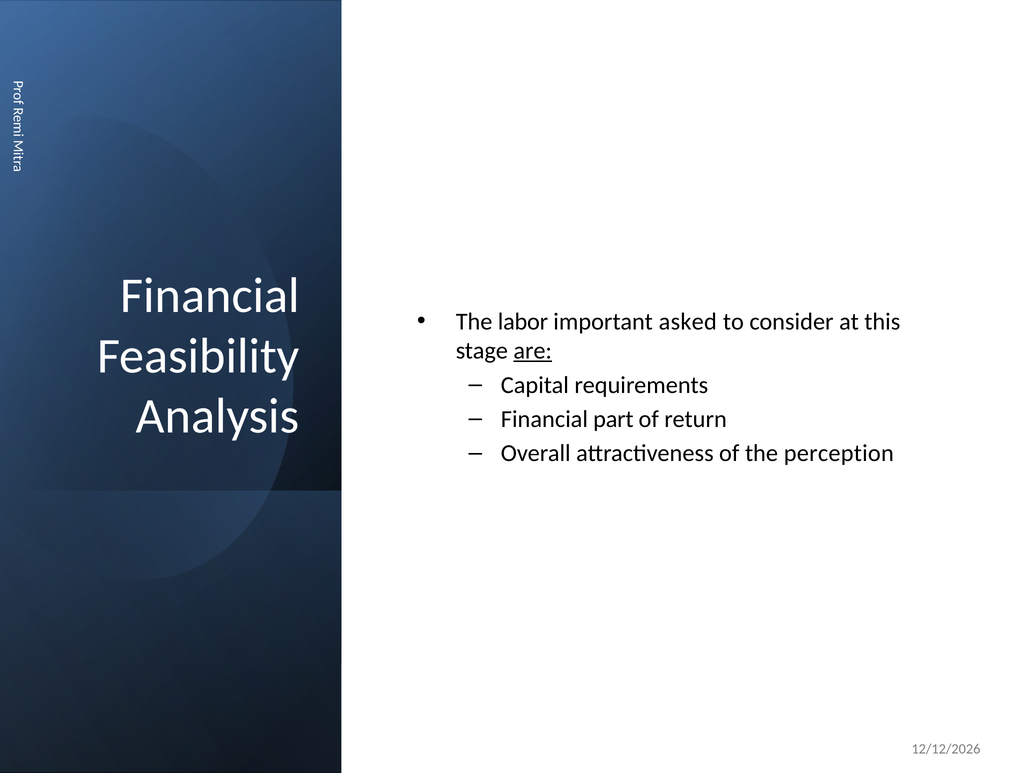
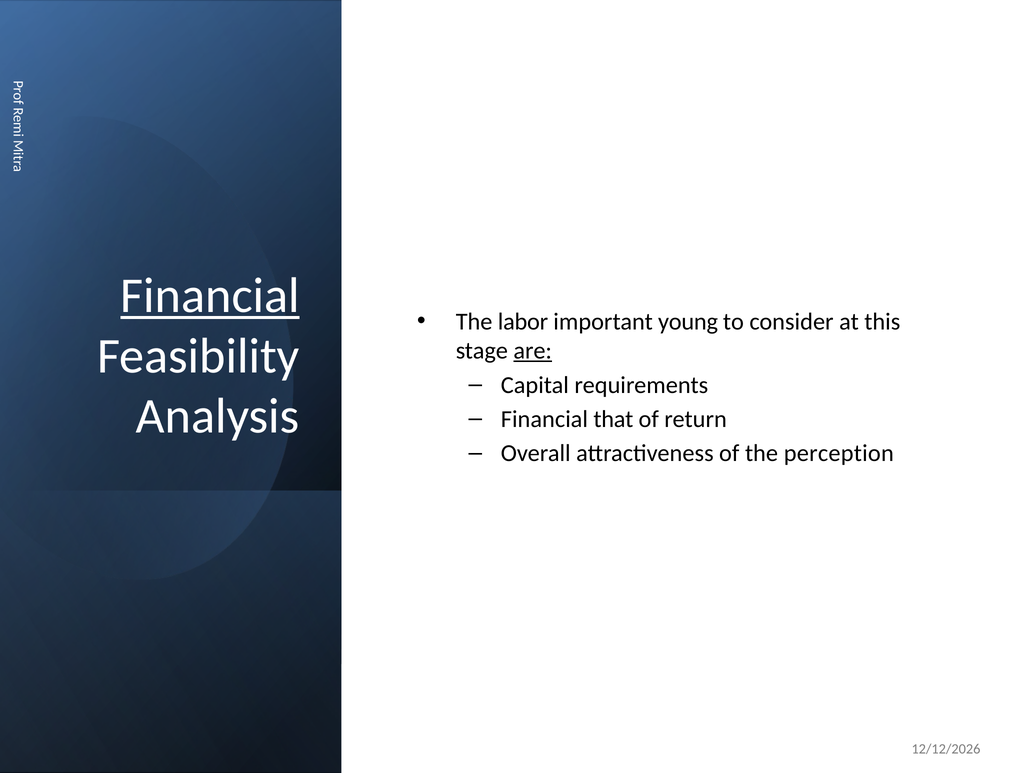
Financial at (210, 296) underline: none -> present
asked: asked -> young
part: part -> that
